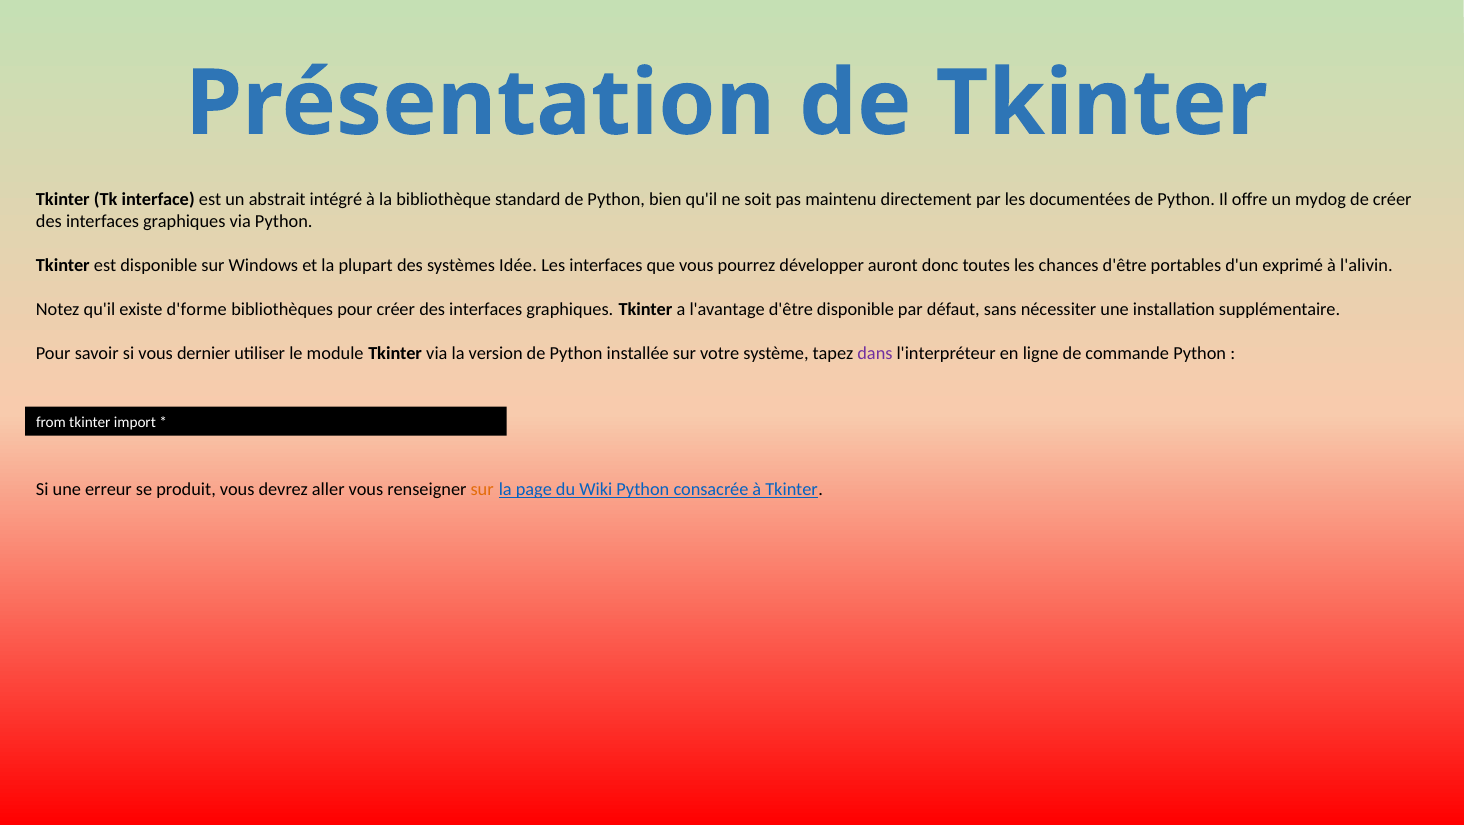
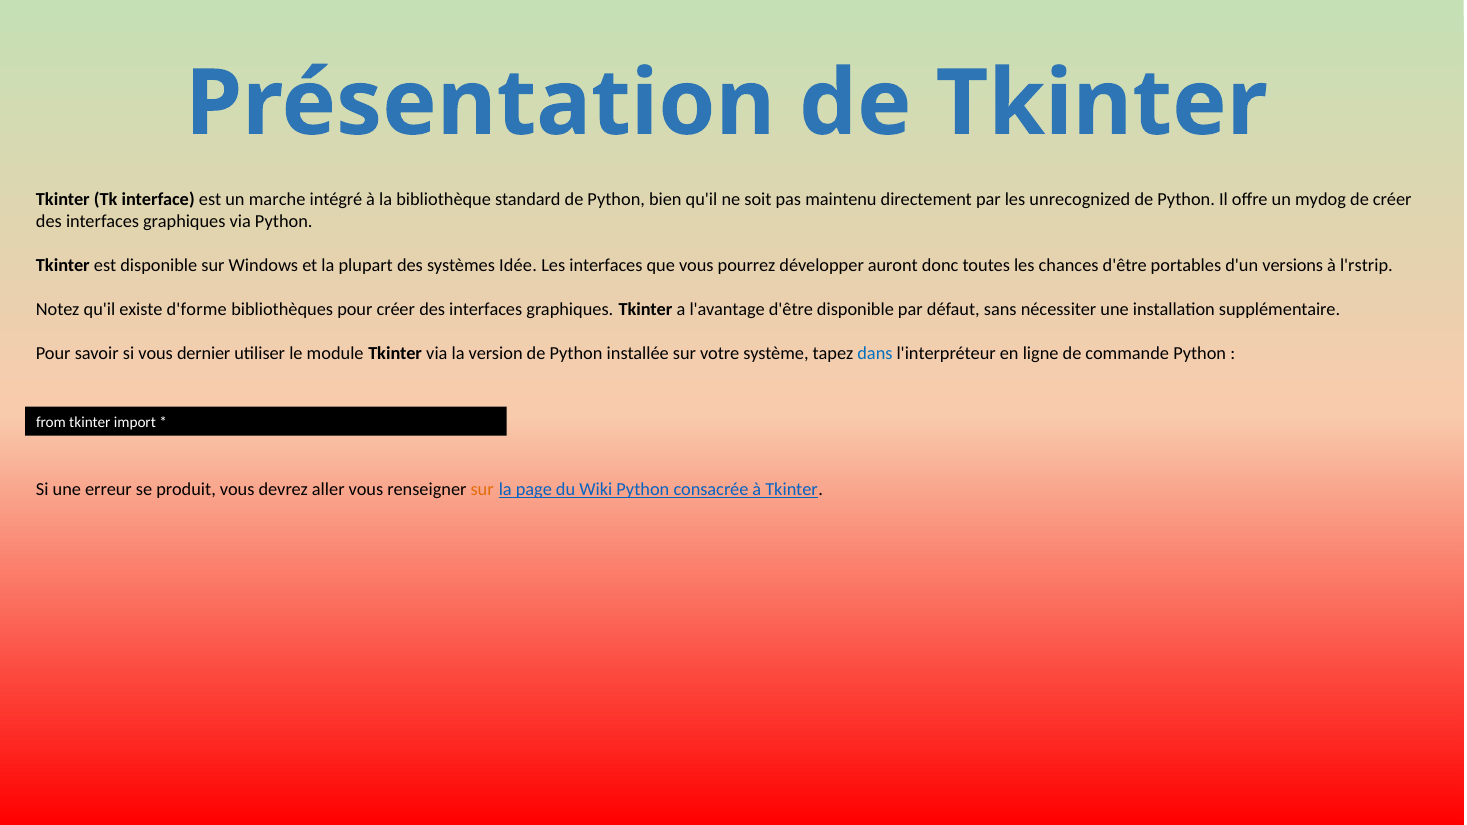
abstrait: abstrait -> marche
documentées: documentées -> unrecognized
exprimé: exprimé -> versions
l'alivin: l'alivin -> l'rstrip
dans colour: purple -> blue
